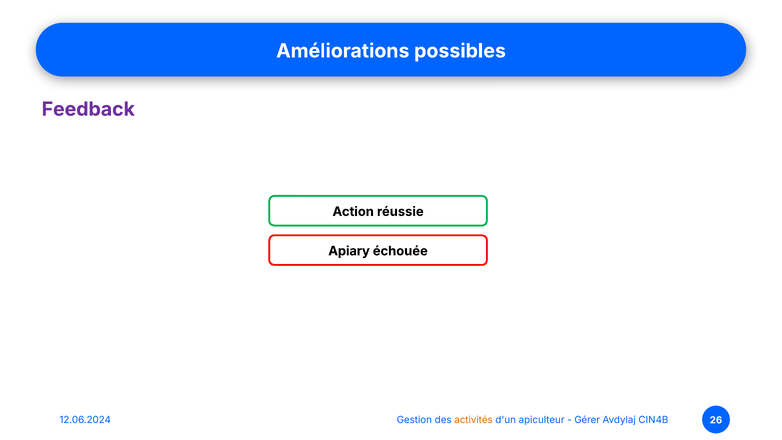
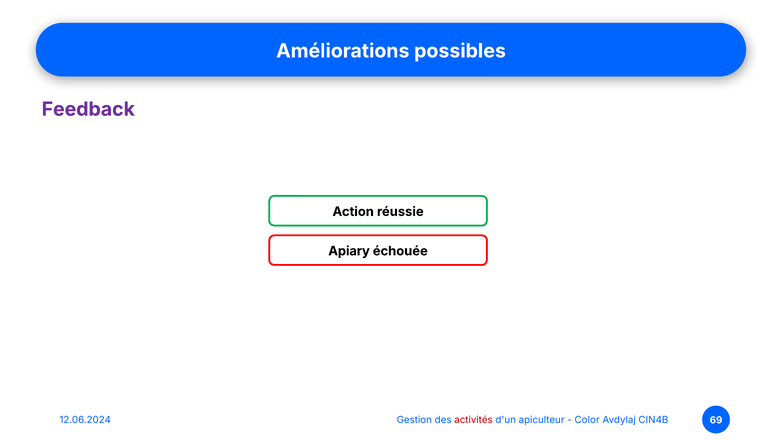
activités colour: orange -> red
Gérer: Gérer -> Color
26: 26 -> 69
